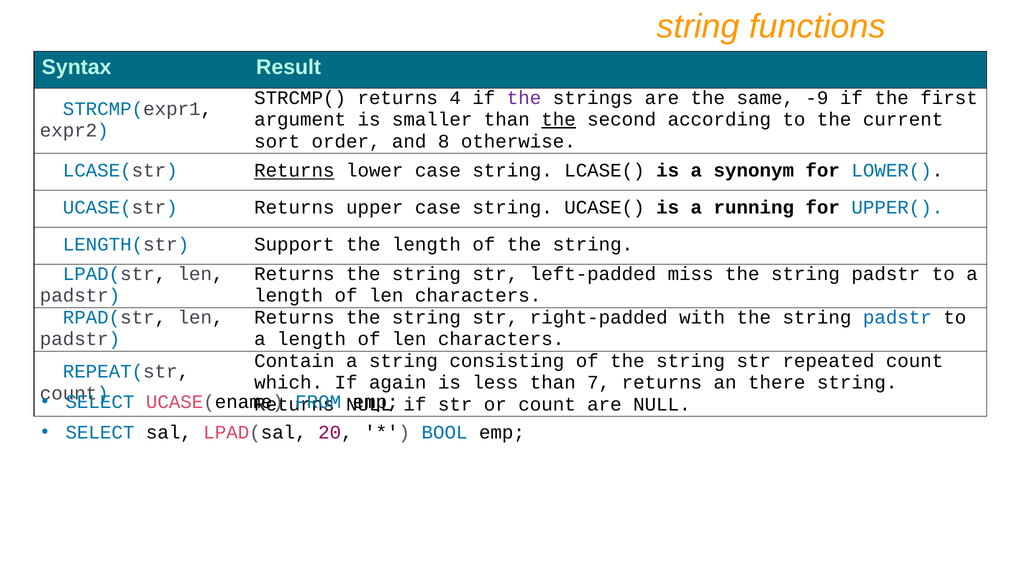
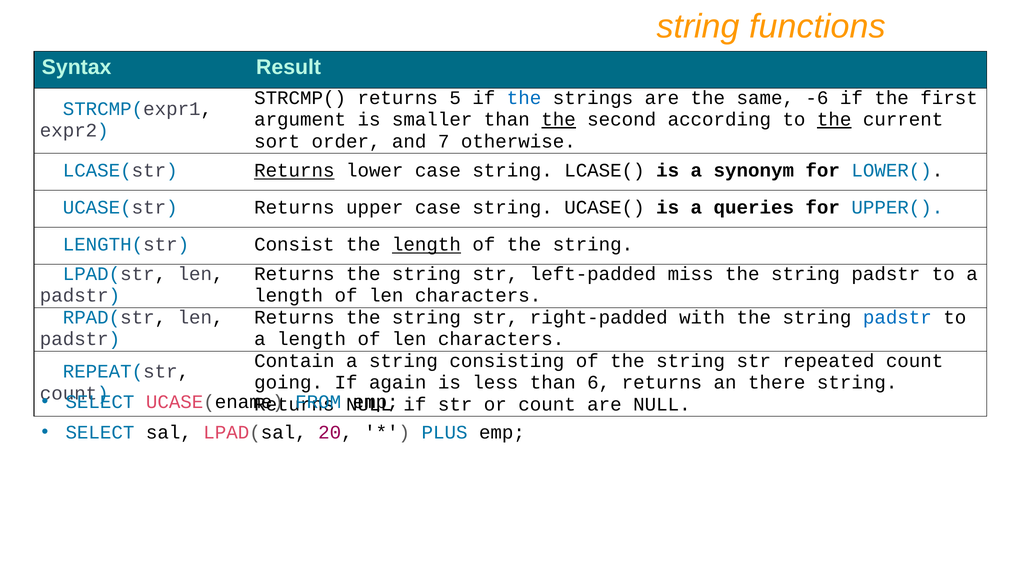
4: 4 -> 5
the at (524, 98) colour: purple -> blue
-9: -9 -> -6
the at (834, 120) underline: none -> present
8: 8 -> 7
running: running -> queries
Support: Support -> Consist
length at (426, 245) underline: none -> present
which: which -> going
7: 7 -> 6
BOOL: BOOL -> PLUS
